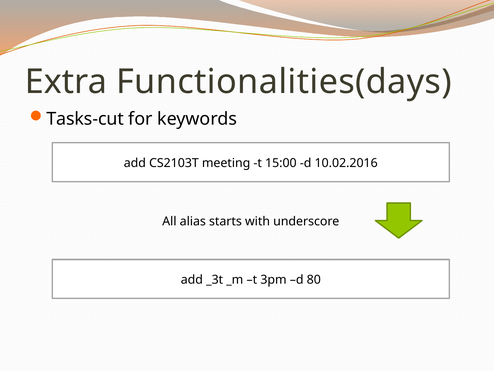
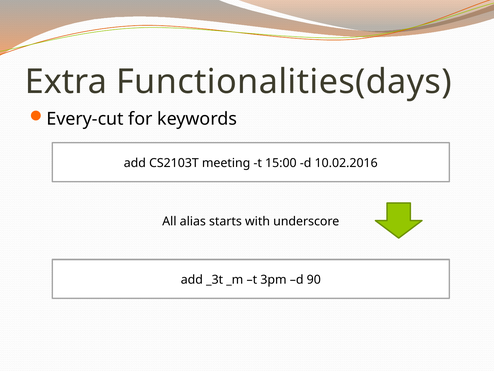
Tasks-cut: Tasks-cut -> Every-cut
80: 80 -> 90
